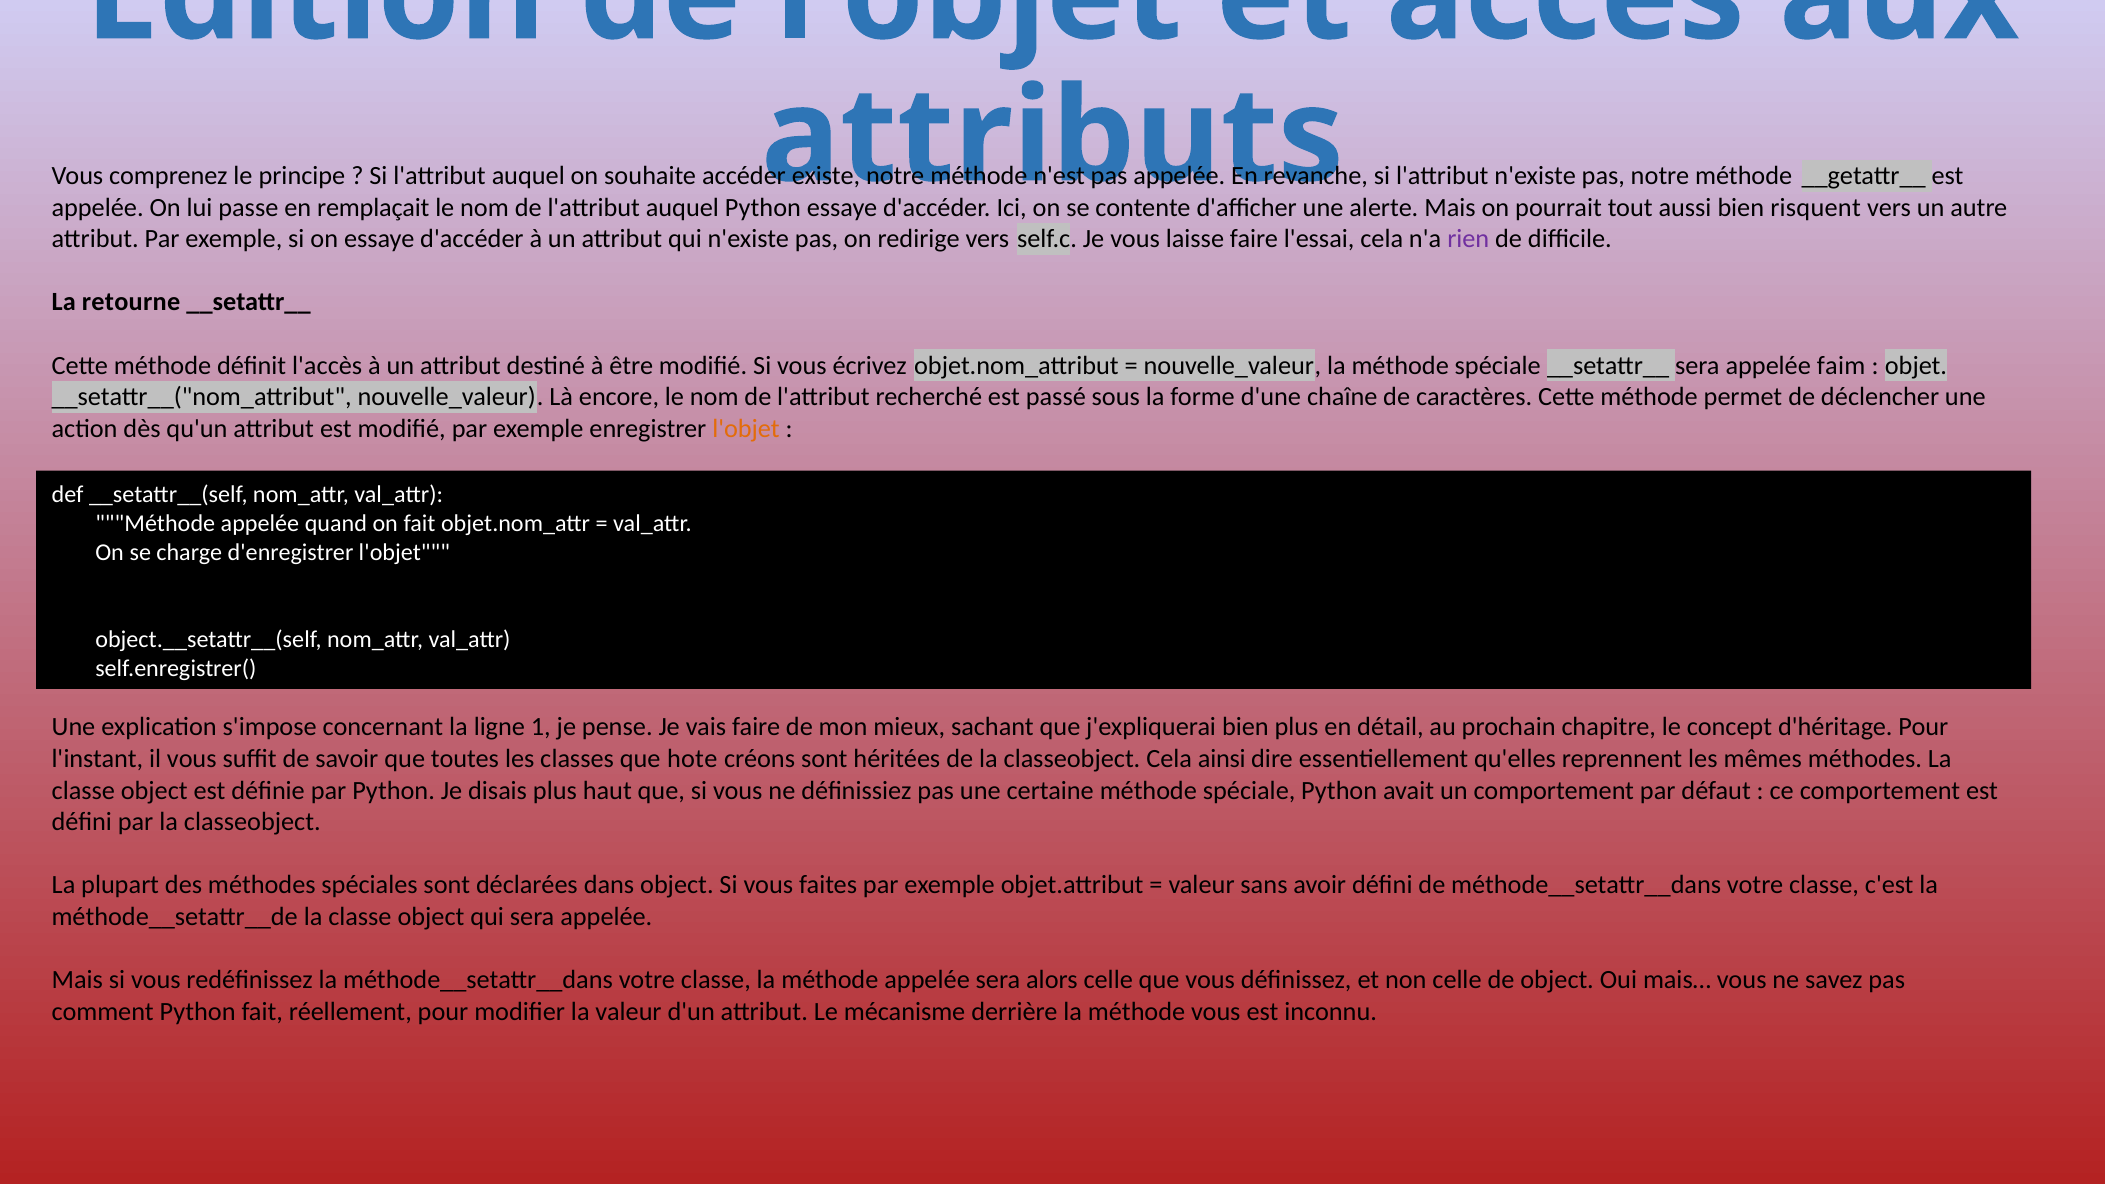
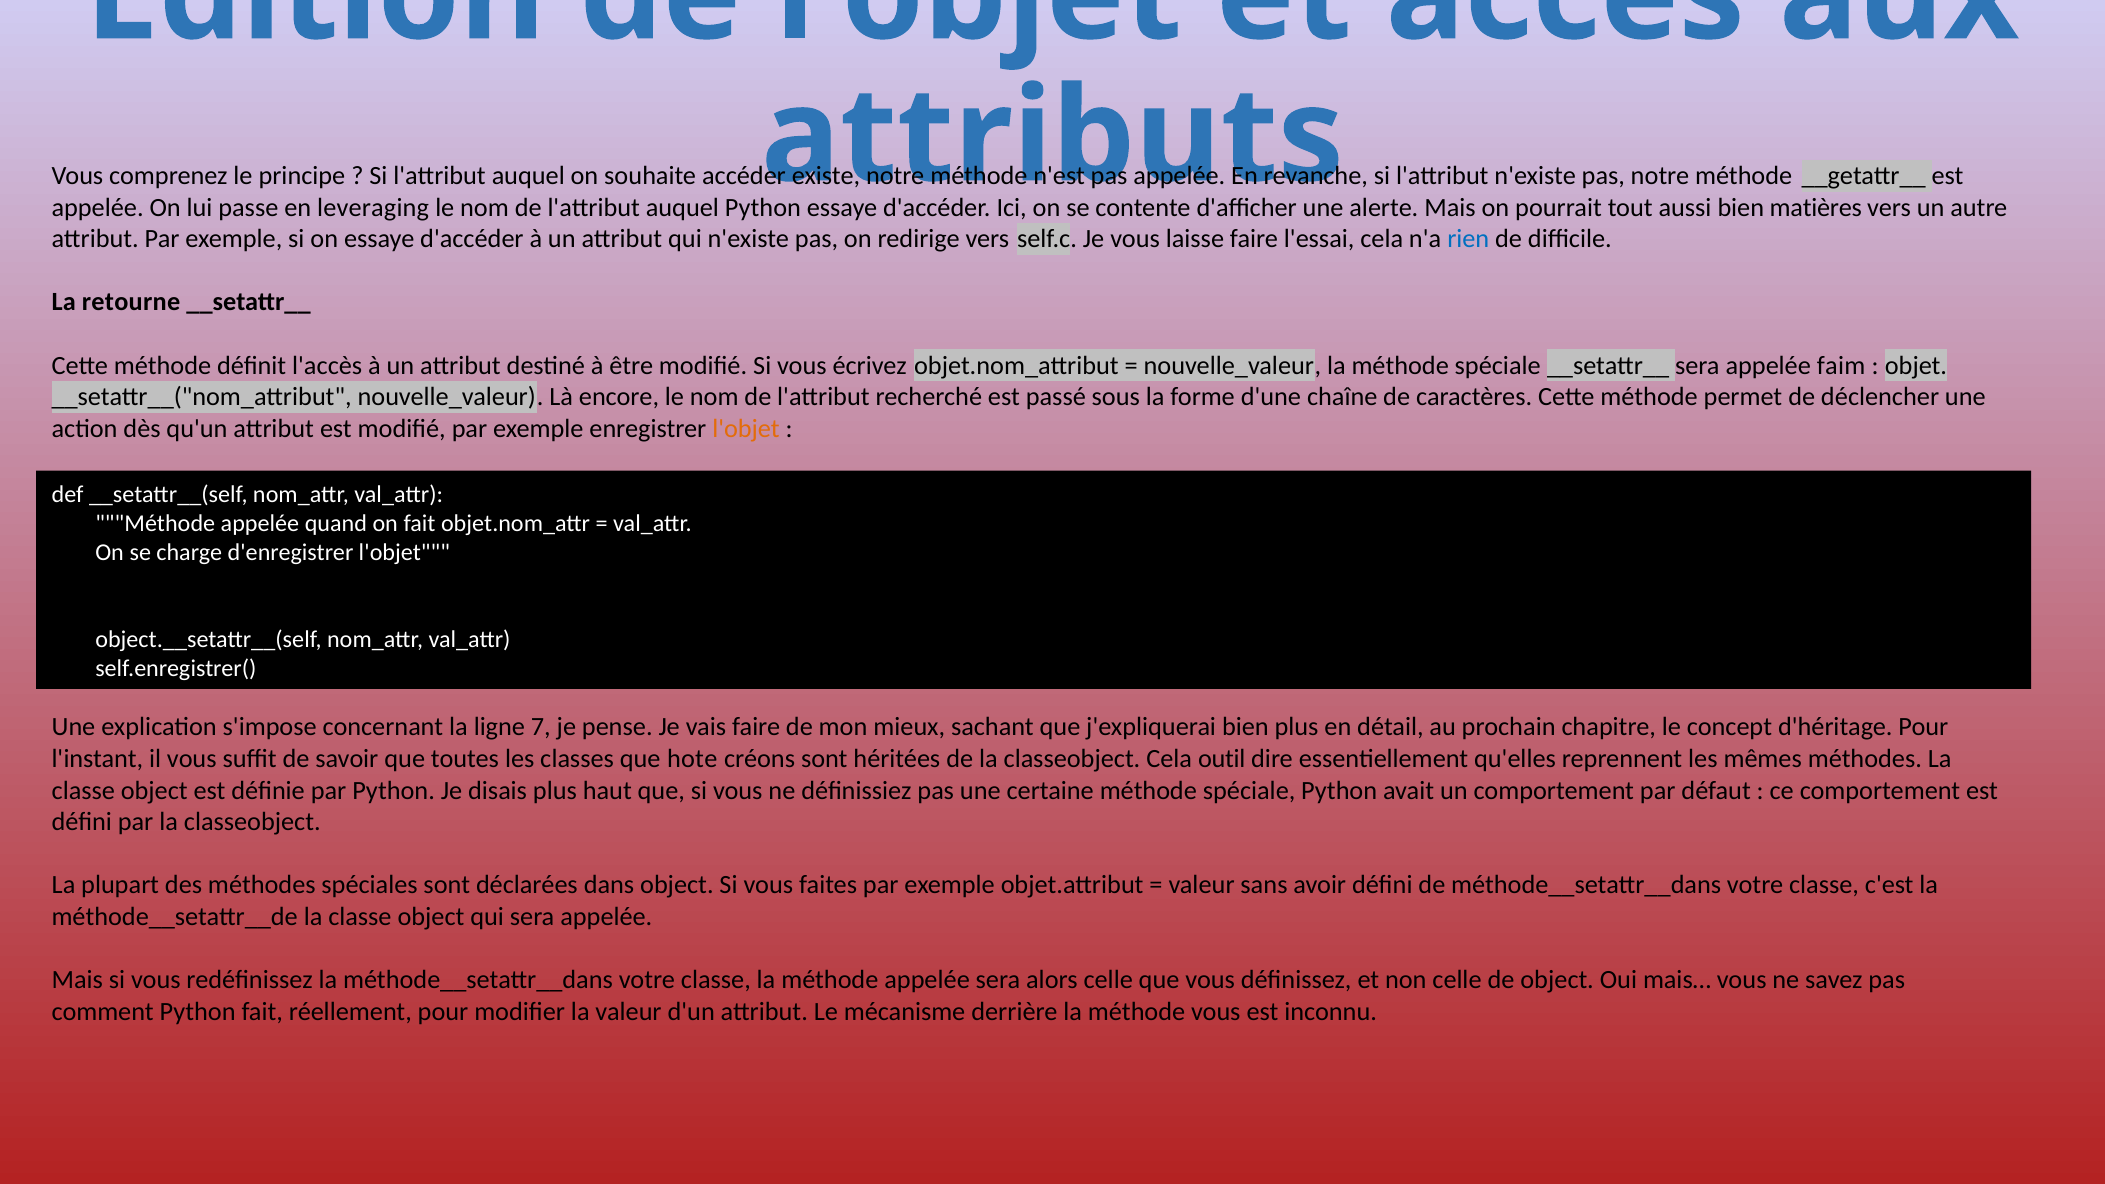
remplaçait: remplaçait -> leveraging
risquent: risquent -> matières
rien colour: purple -> blue
1: 1 -> 7
ainsi: ainsi -> outil
